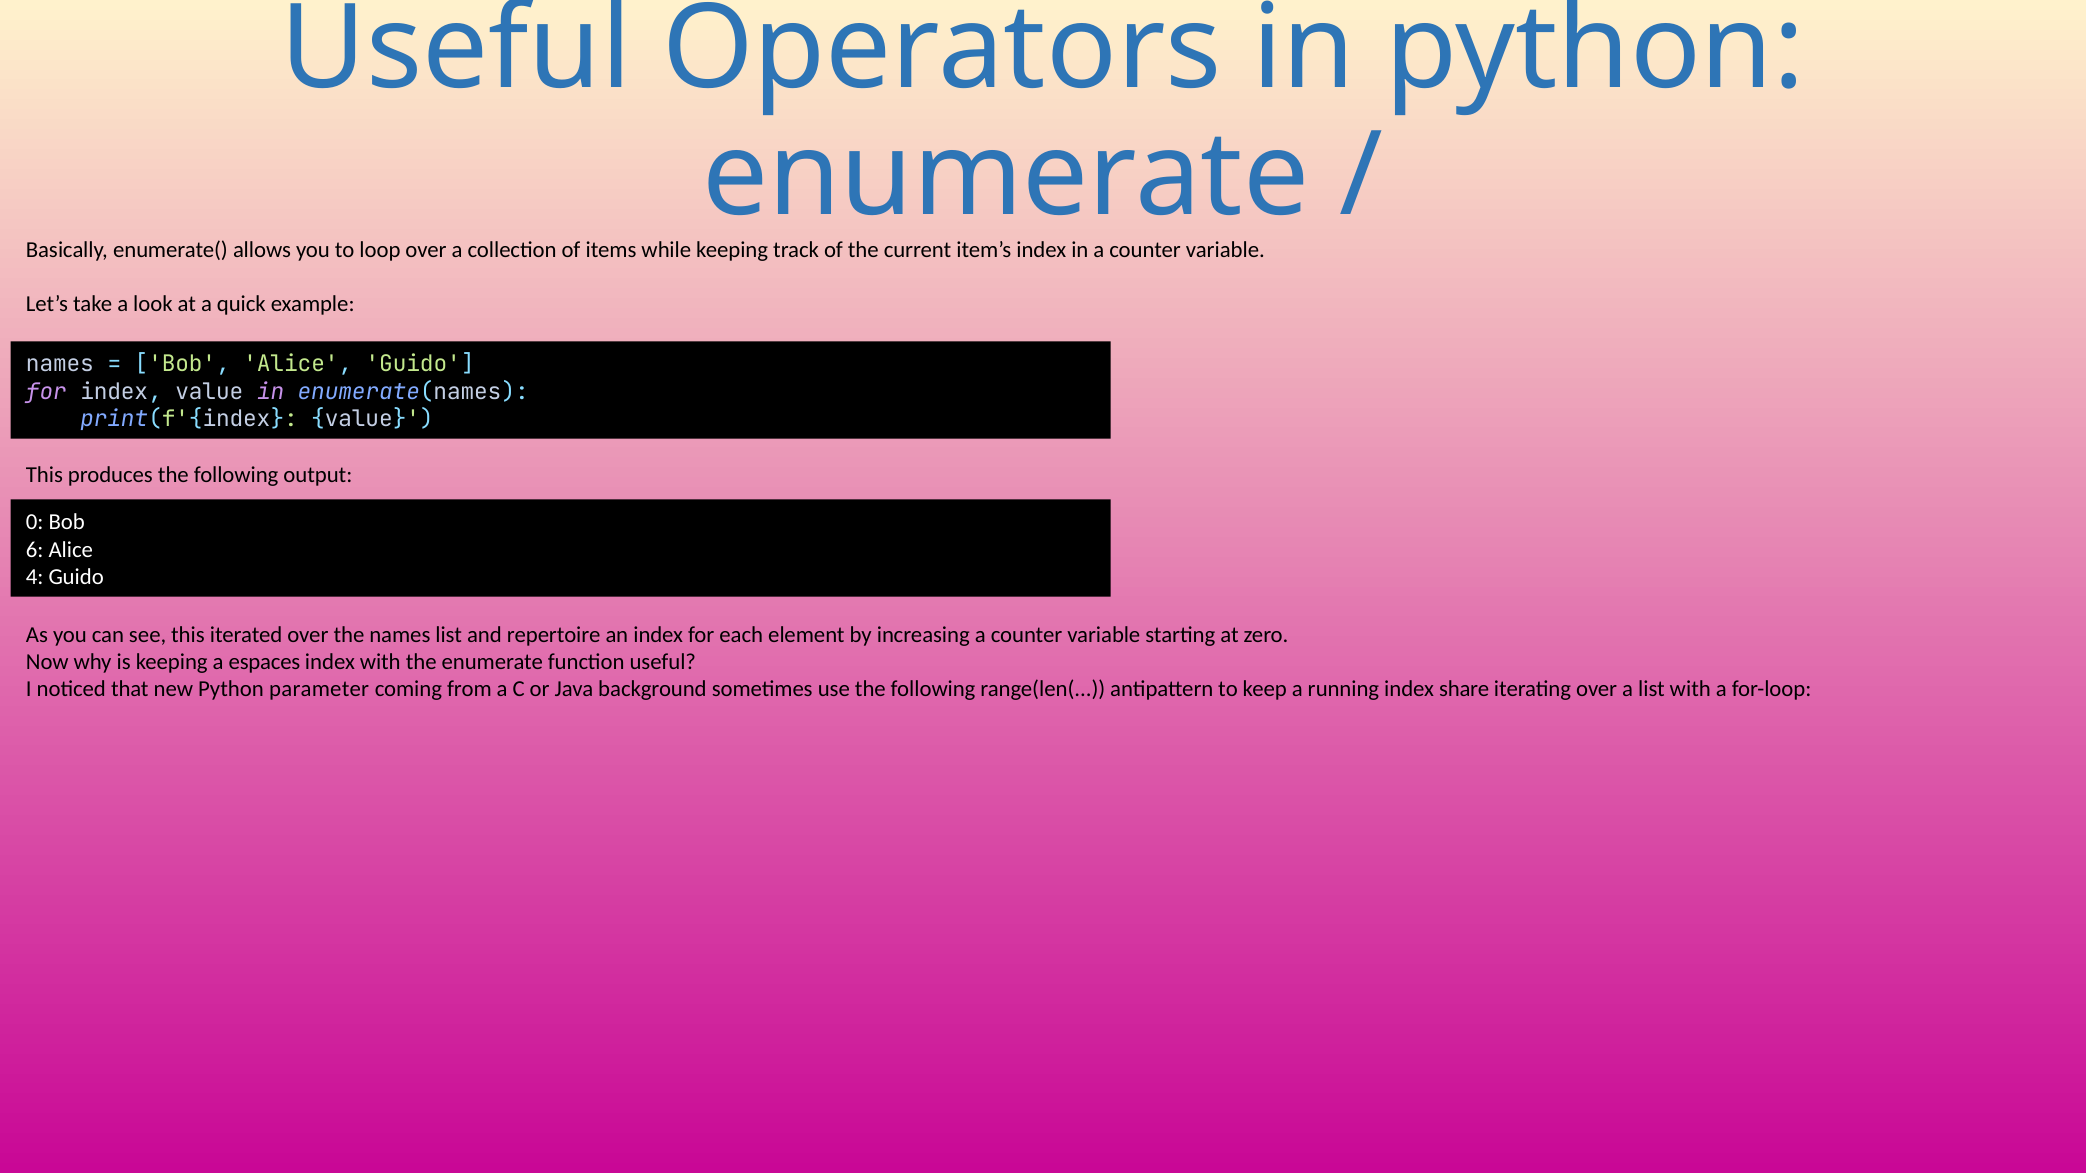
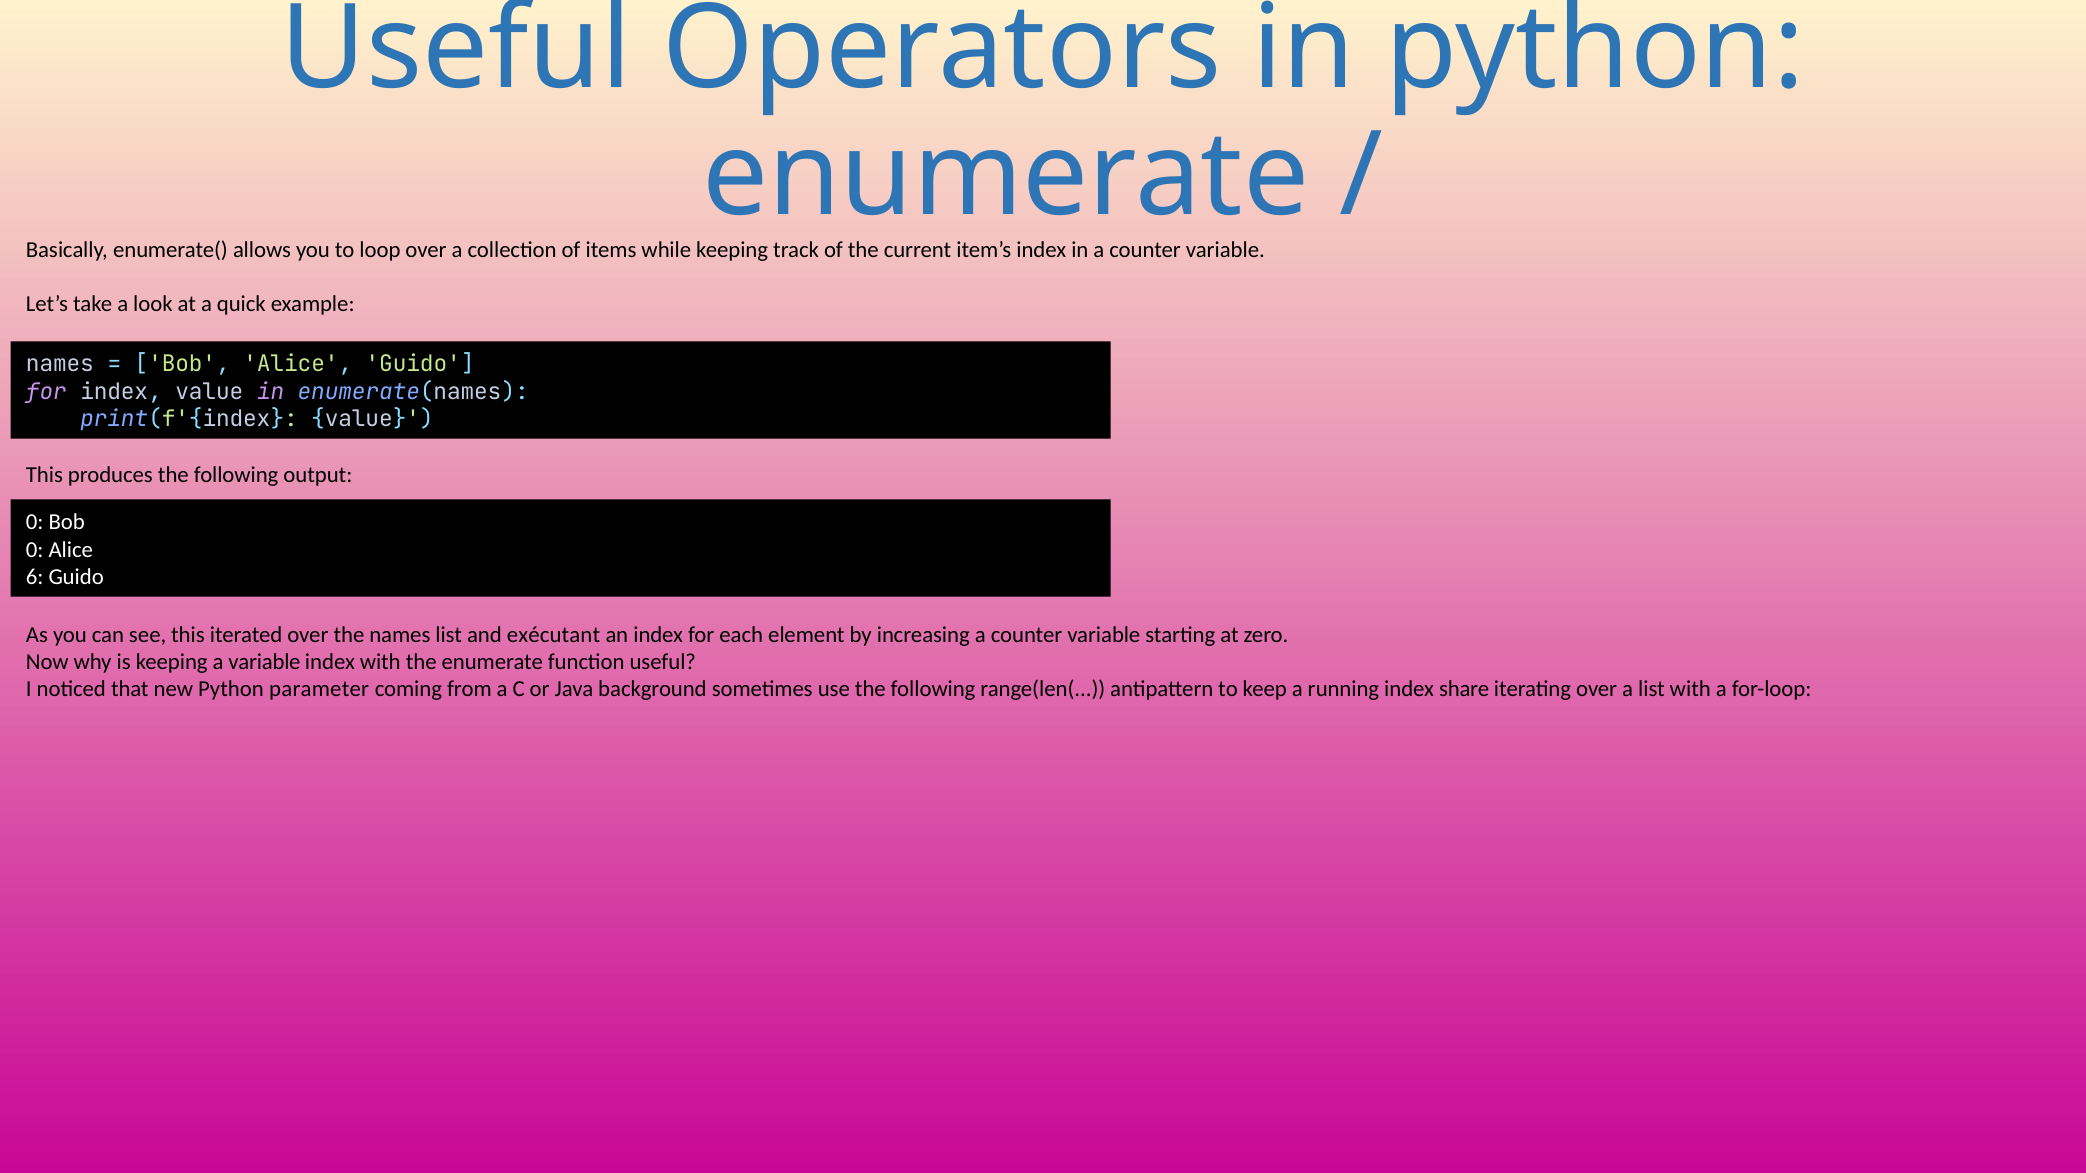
6 at (35, 550): 6 -> 0
4: 4 -> 6
repertoire: repertoire -> exécutant
a espaces: espaces -> variable
